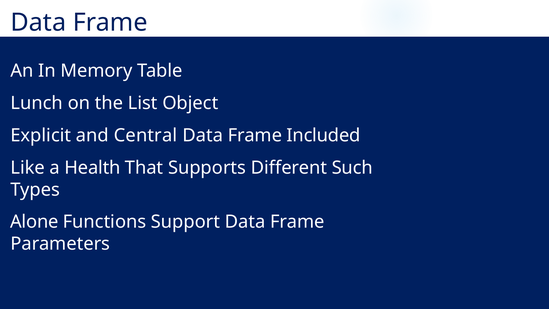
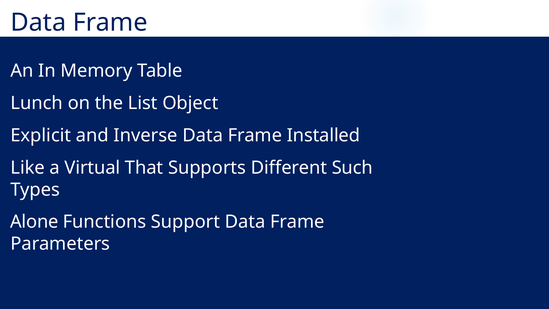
Central: Central -> Inverse
Included: Included -> Installed
Health: Health -> Virtual
